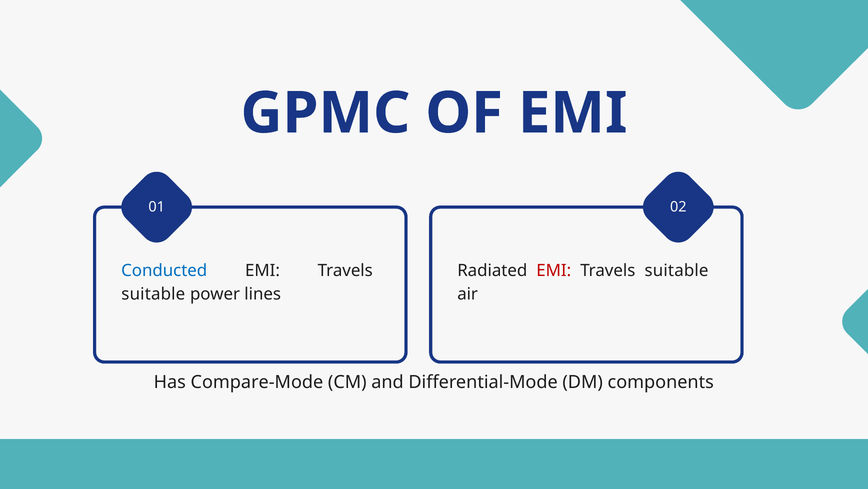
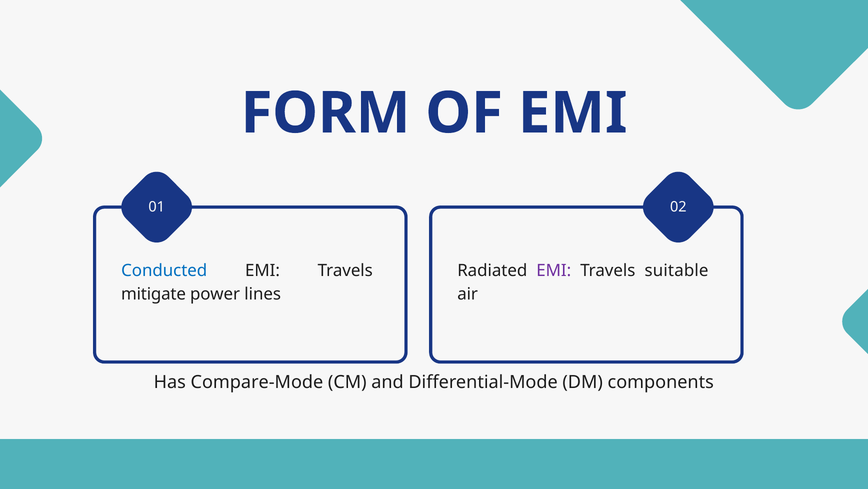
GPMC: GPMC -> FORM
EMI at (554, 270) colour: red -> purple
suitable at (153, 294): suitable -> mitigate
